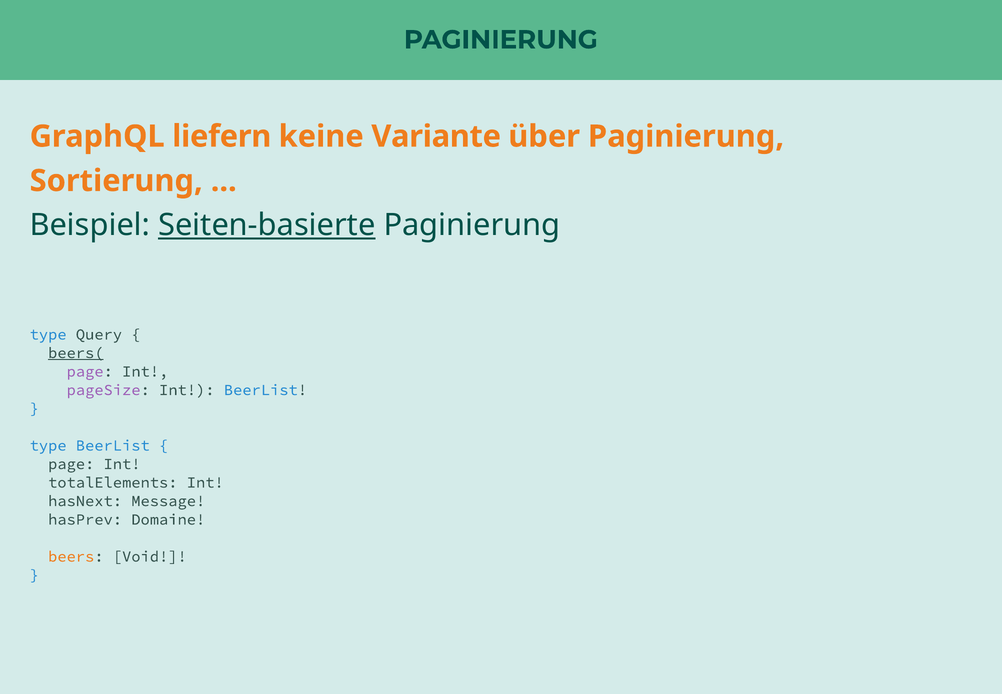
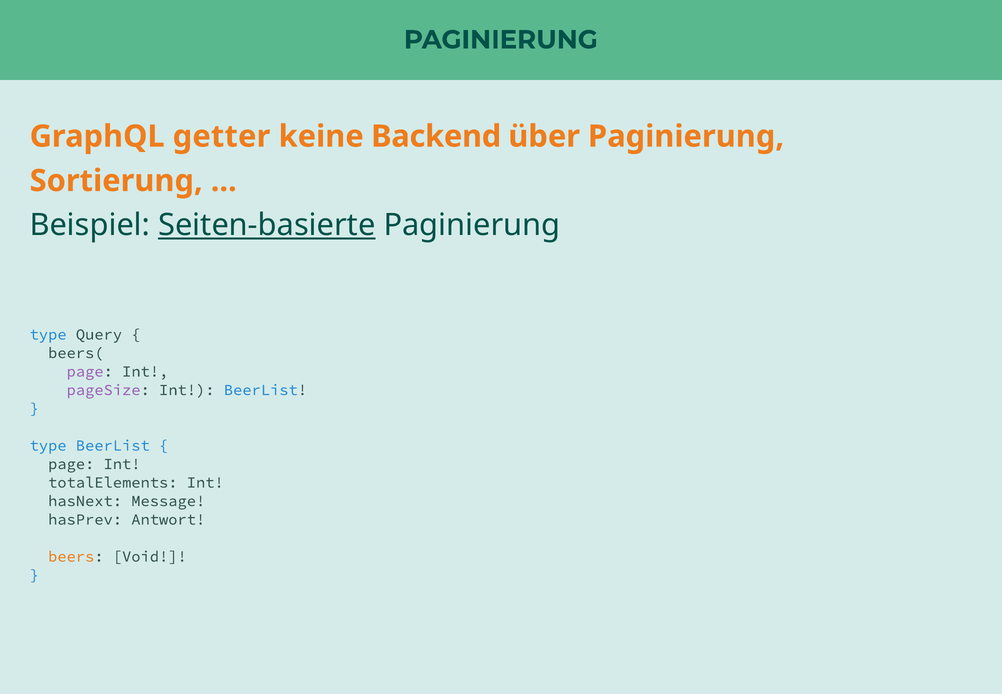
liefern: liefern -> getter
Variante: Variante -> Backend
beers( underline: present -> none
Domaine: Domaine -> Antwort
